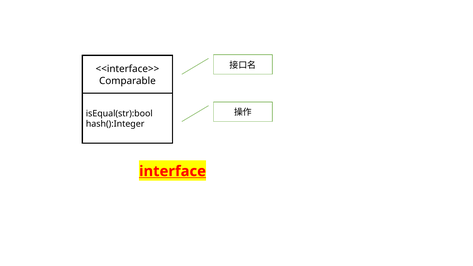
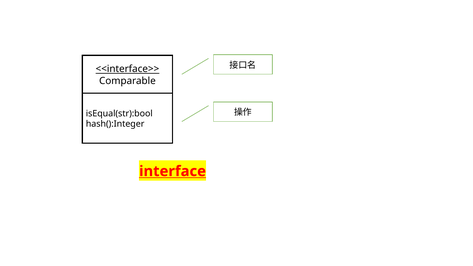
<<interface>> underline: none -> present
